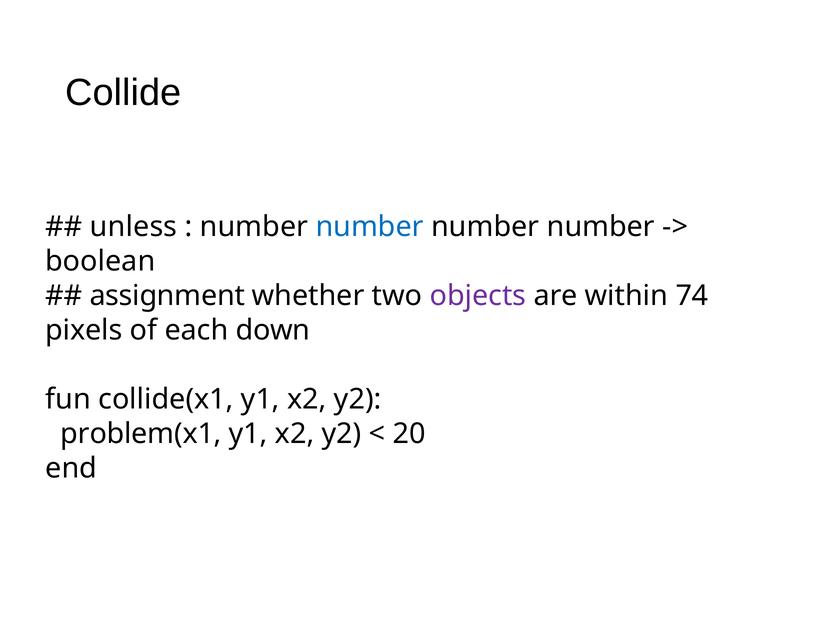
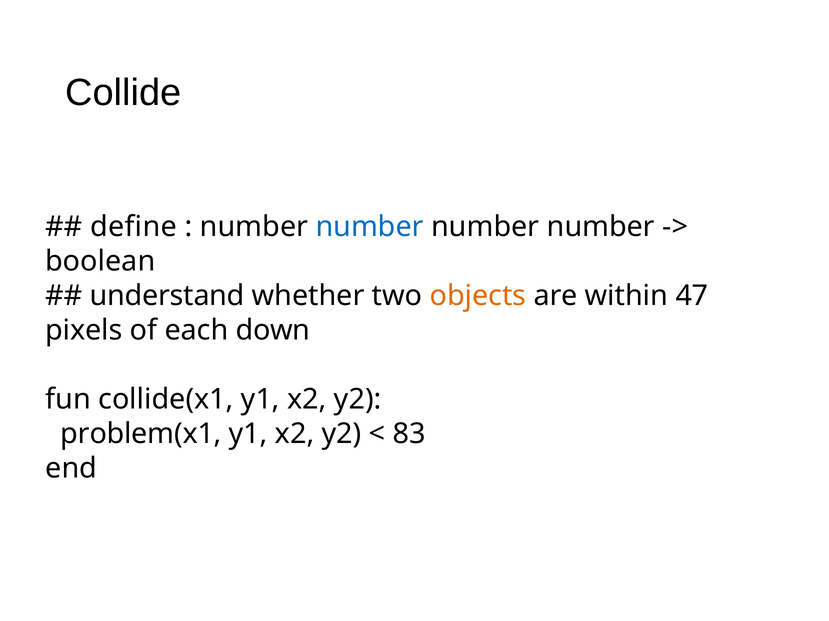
unless: unless -> define
assignment: assignment -> understand
objects colour: purple -> orange
74: 74 -> 47
20: 20 -> 83
